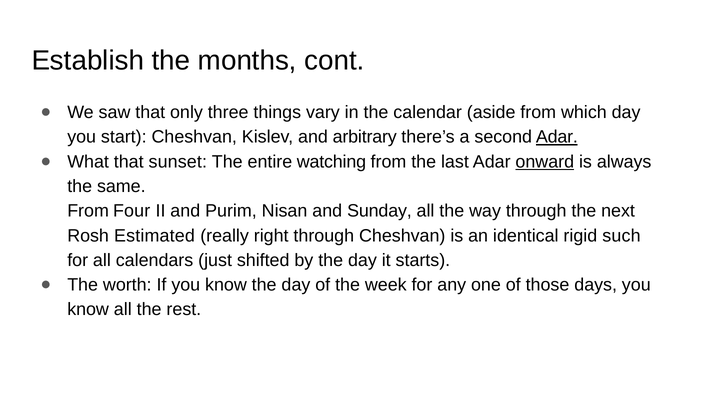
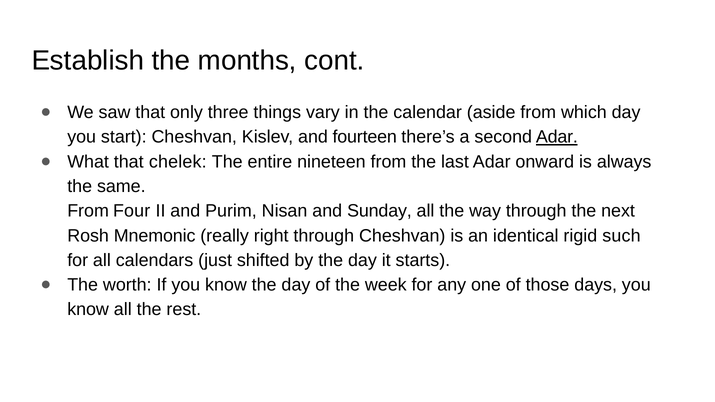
arbitrary: arbitrary -> fourteen
sunset: sunset -> chelek
watching: watching -> nineteen
onward underline: present -> none
Estimated: Estimated -> Mnemonic
